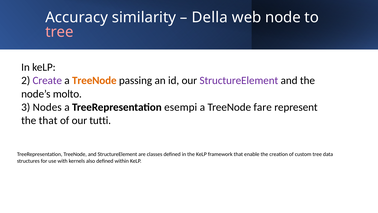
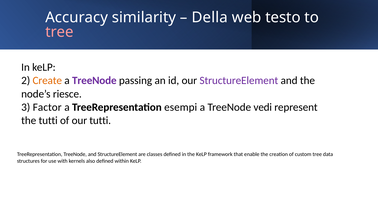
node: node -> testo
Create colour: purple -> orange
TreeNode at (94, 80) colour: orange -> purple
molto: molto -> riesce
Nodes: Nodes -> Factor
fare: fare -> vedi
the that: that -> tutti
